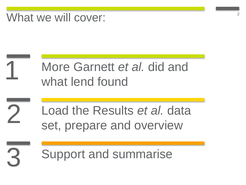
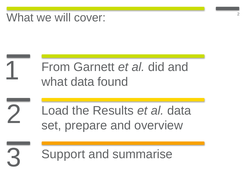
More: More -> From
what lend: lend -> data
